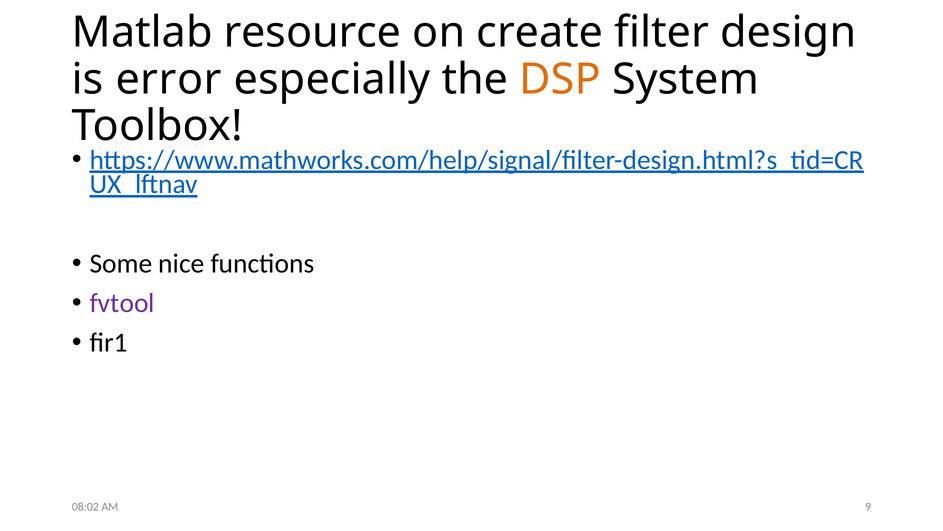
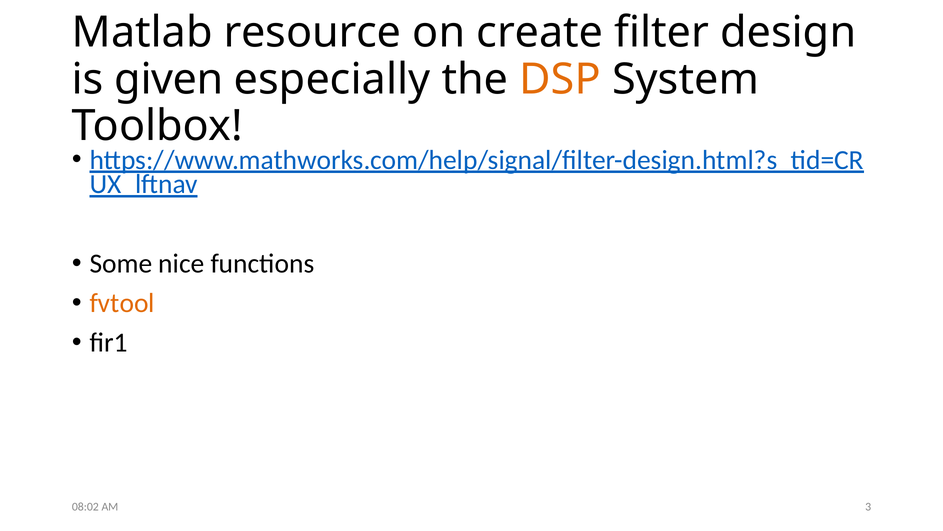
error: error -> given
fvtool colour: purple -> orange
9: 9 -> 3
